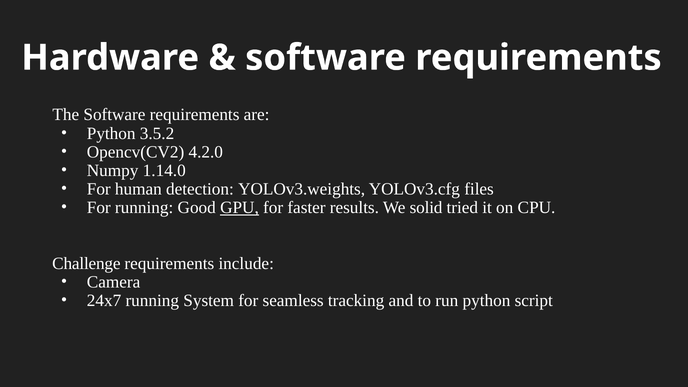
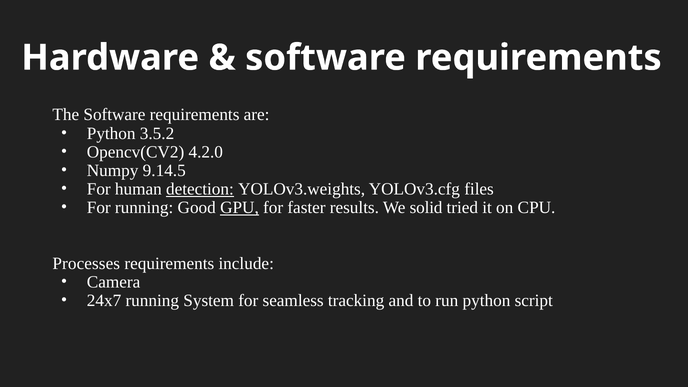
1.14.0: 1.14.0 -> 9.14.5
detection underline: none -> present
Challenge: Challenge -> Processes
